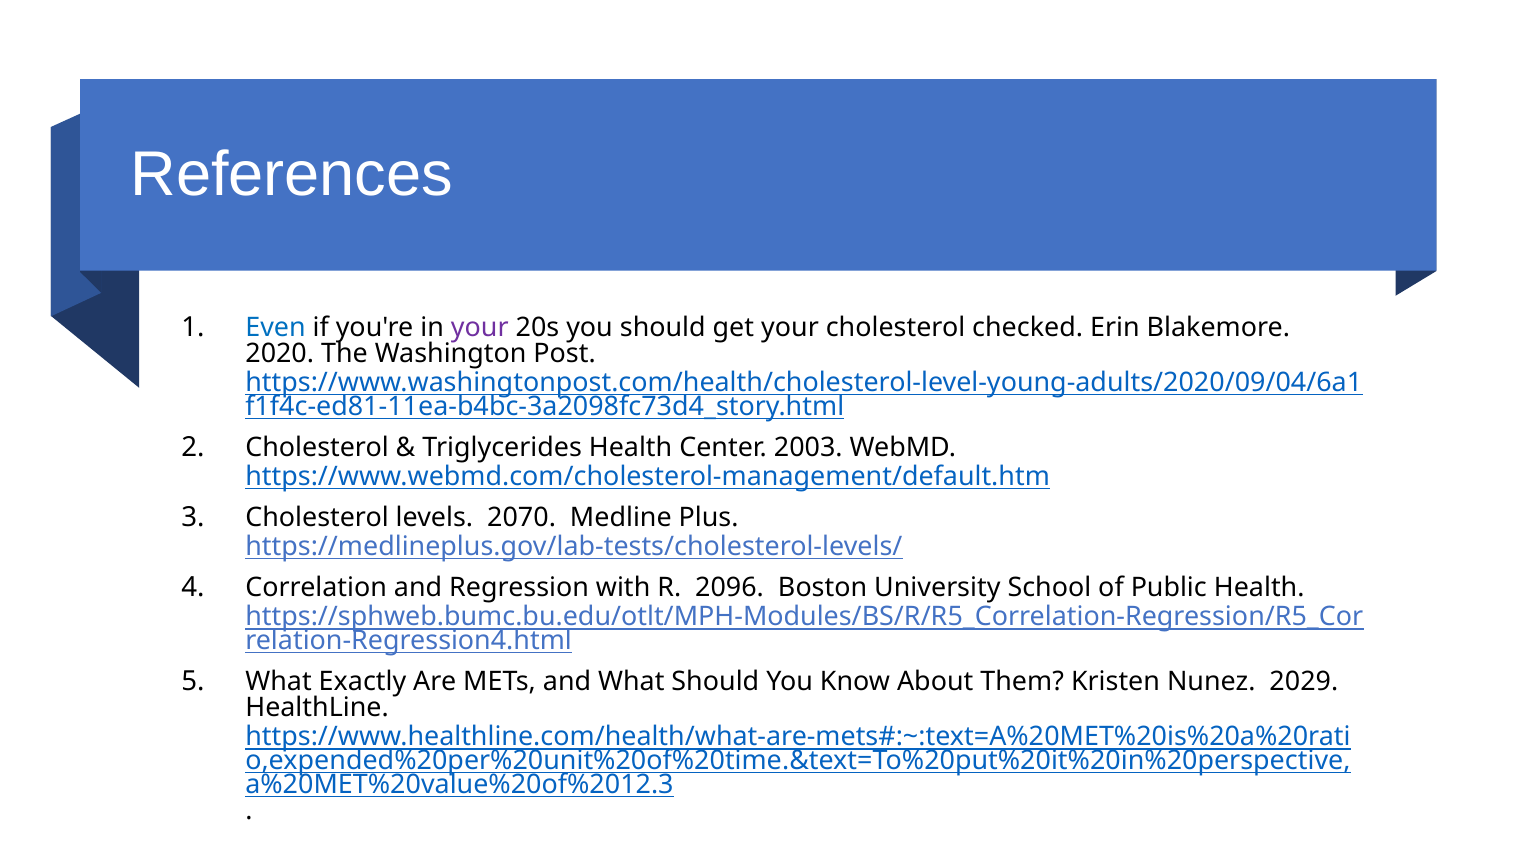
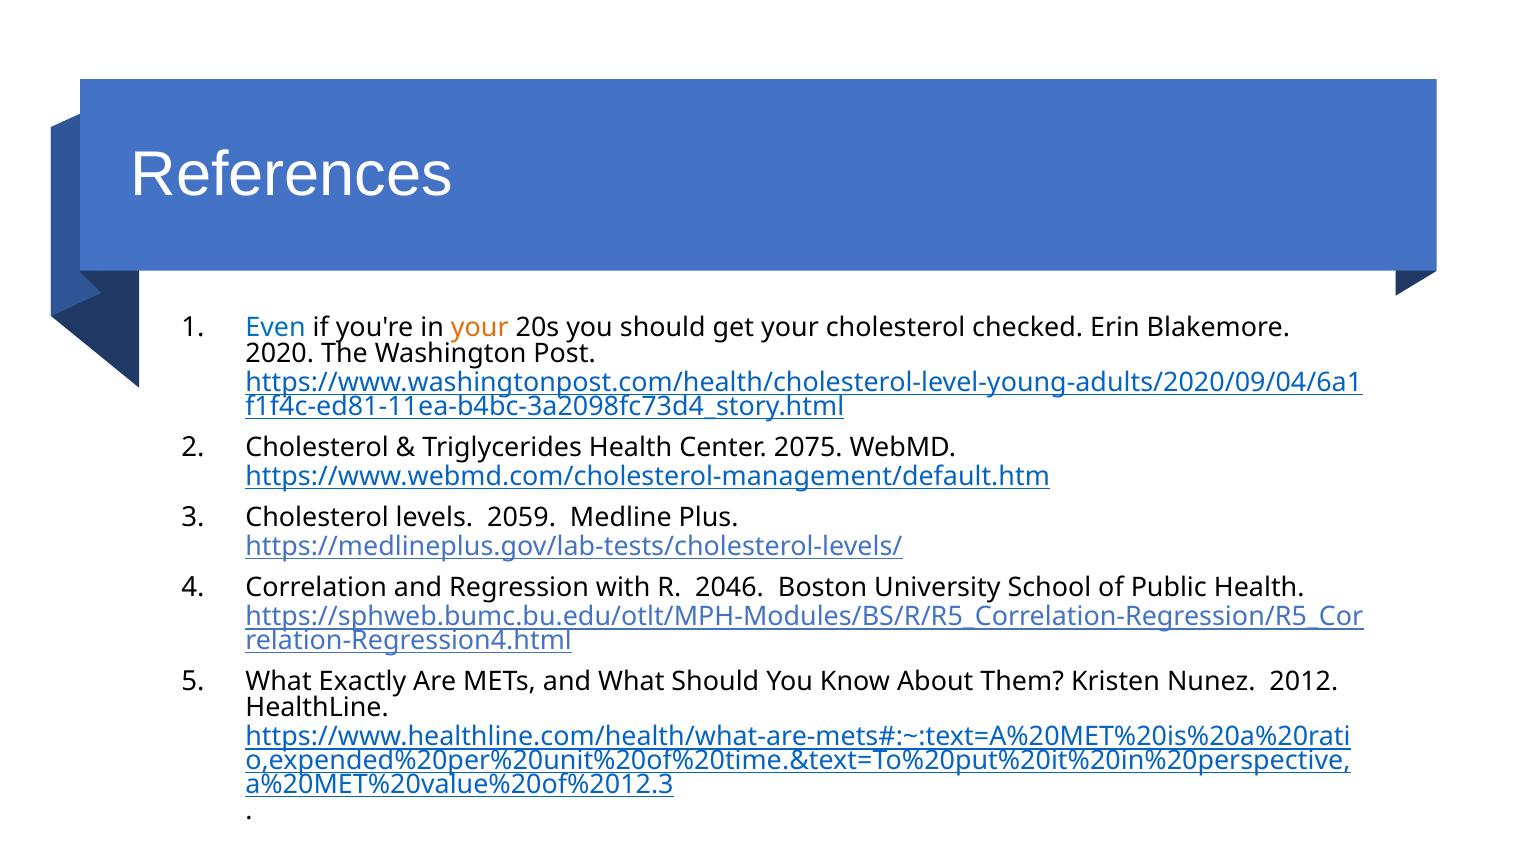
your at (480, 327) colour: purple -> orange
2003: 2003 -> 2075
2070: 2070 -> 2059
2096: 2096 -> 2046
2029: 2029 -> 2012
